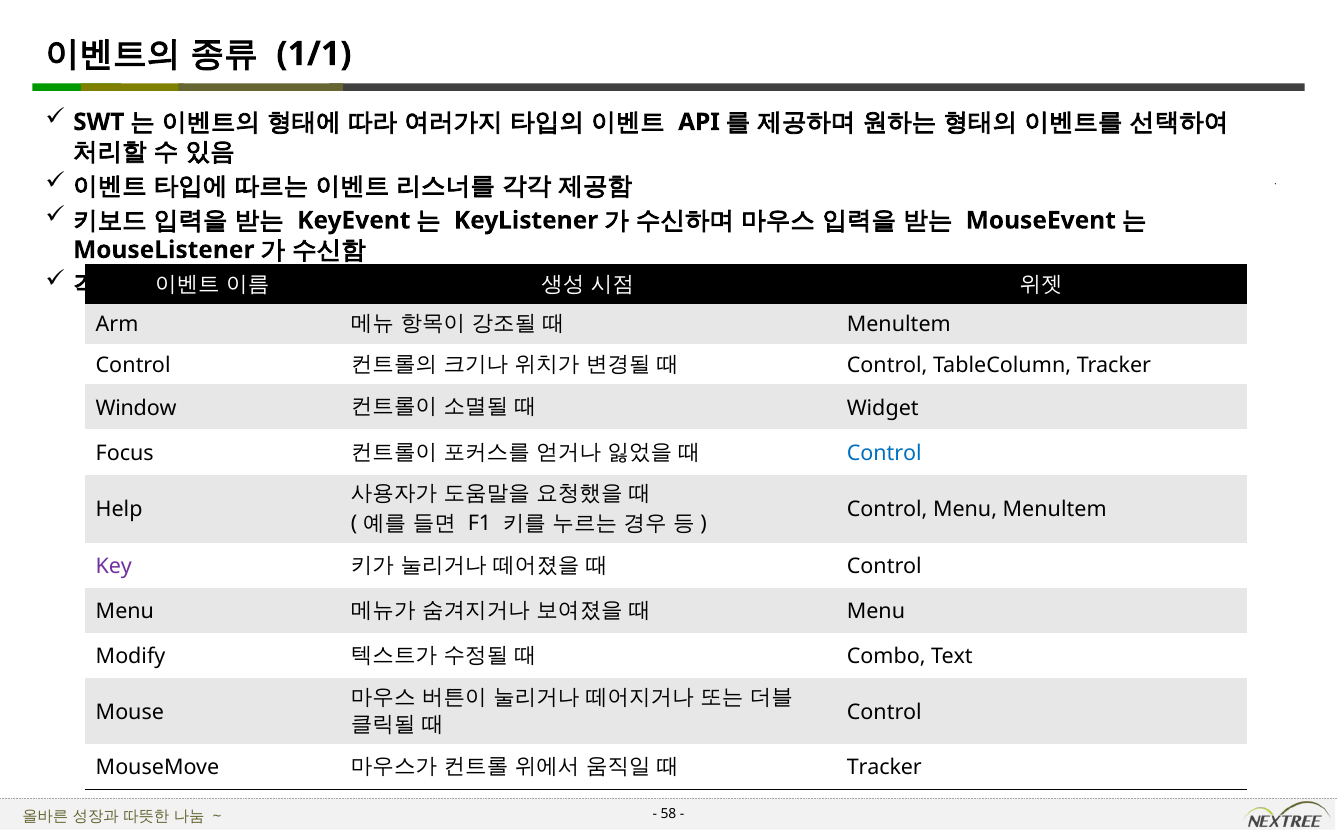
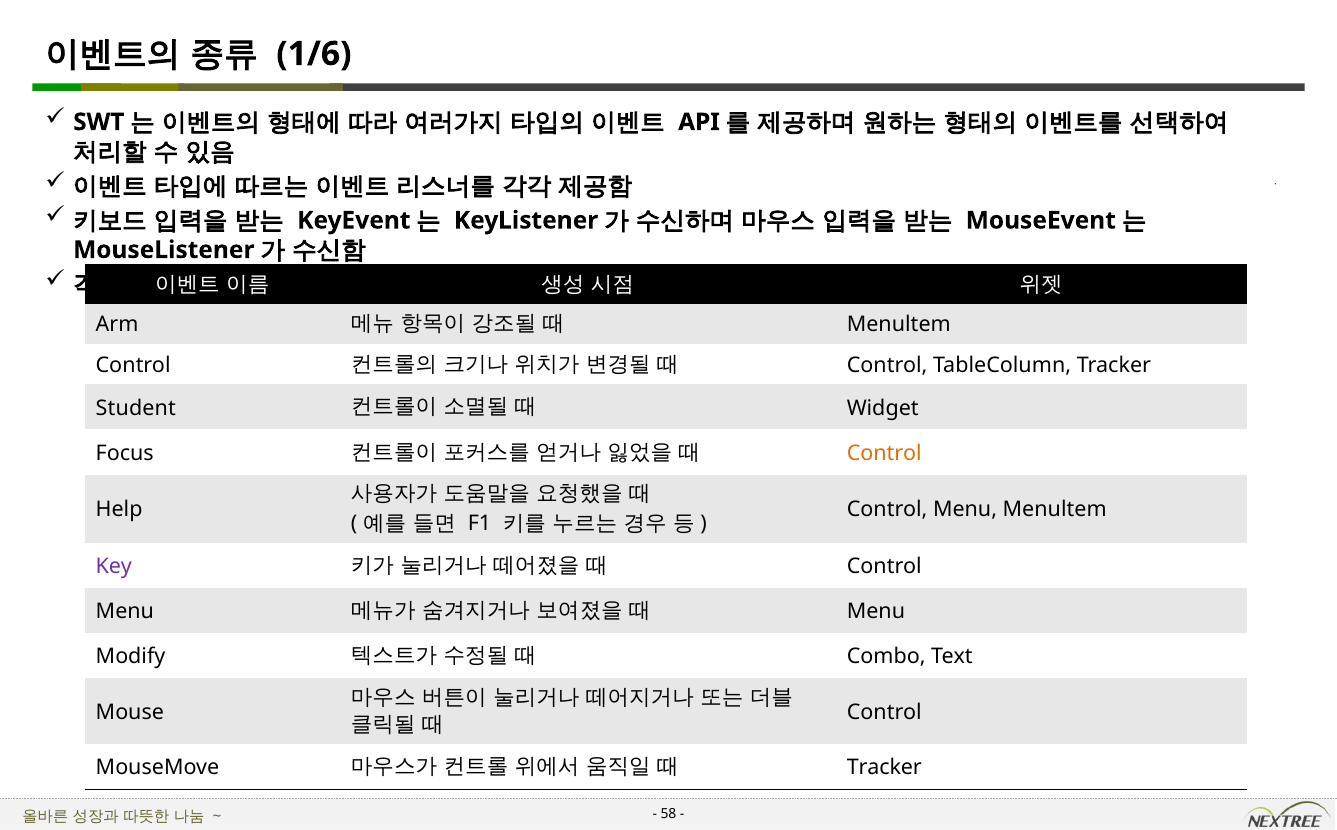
1/1: 1/1 -> 1/6
Window: Window -> Student
Control at (884, 453) colour: blue -> orange
